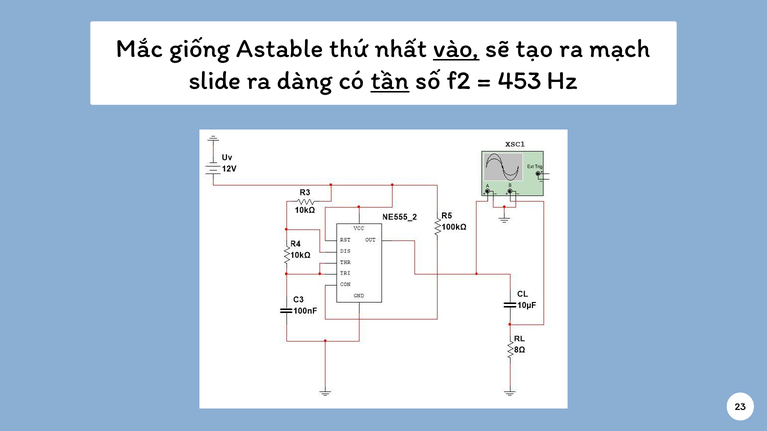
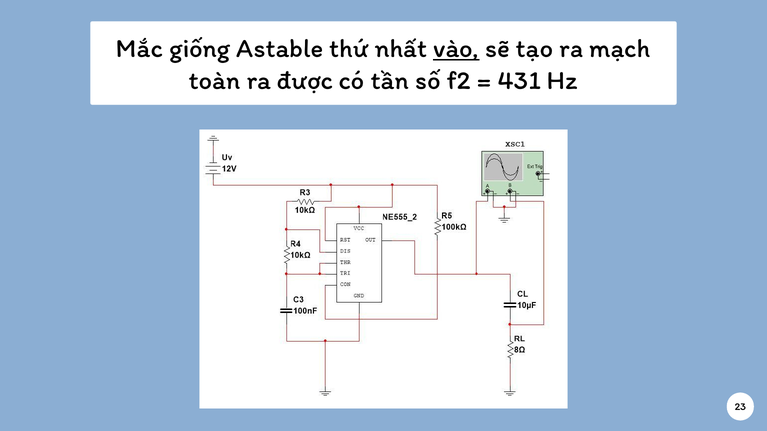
slide: slide -> toàn
dàng: dàng -> được
tần underline: present -> none
453: 453 -> 431
